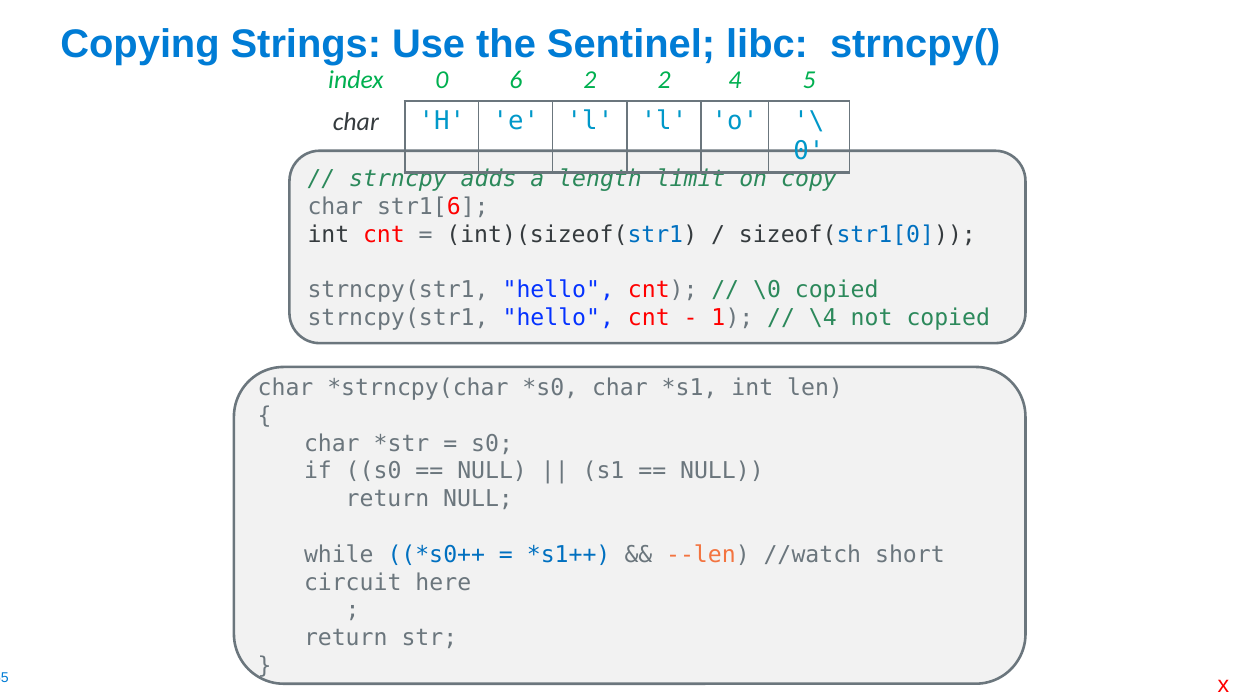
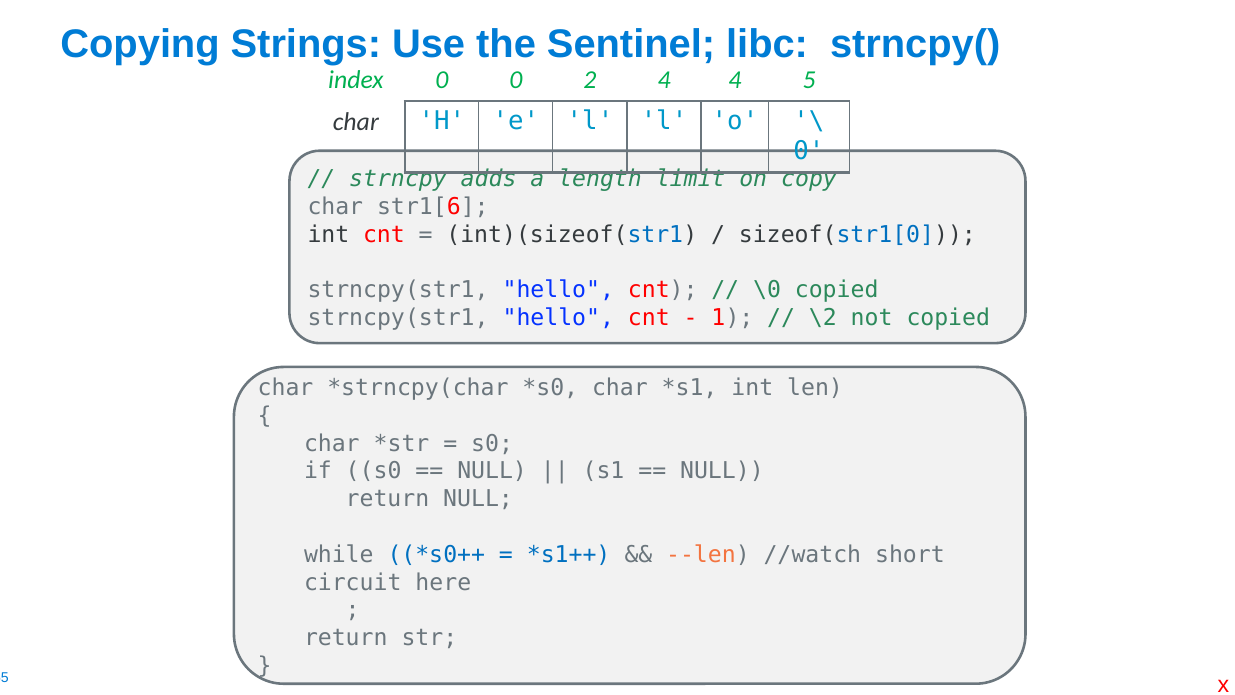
0 6: 6 -> 0
2 2: 2 -> 4
\4: \4 -> \2
